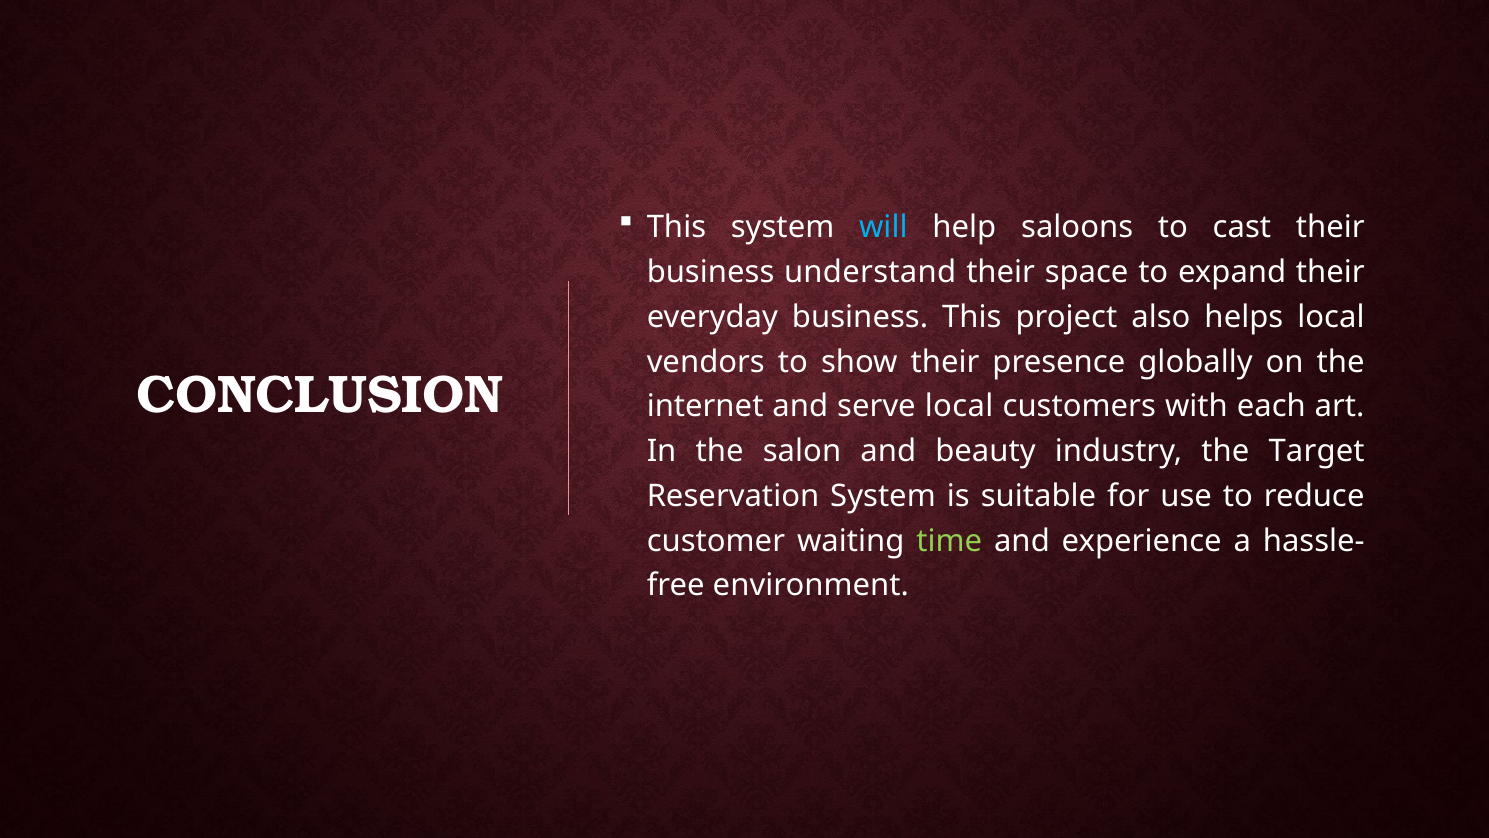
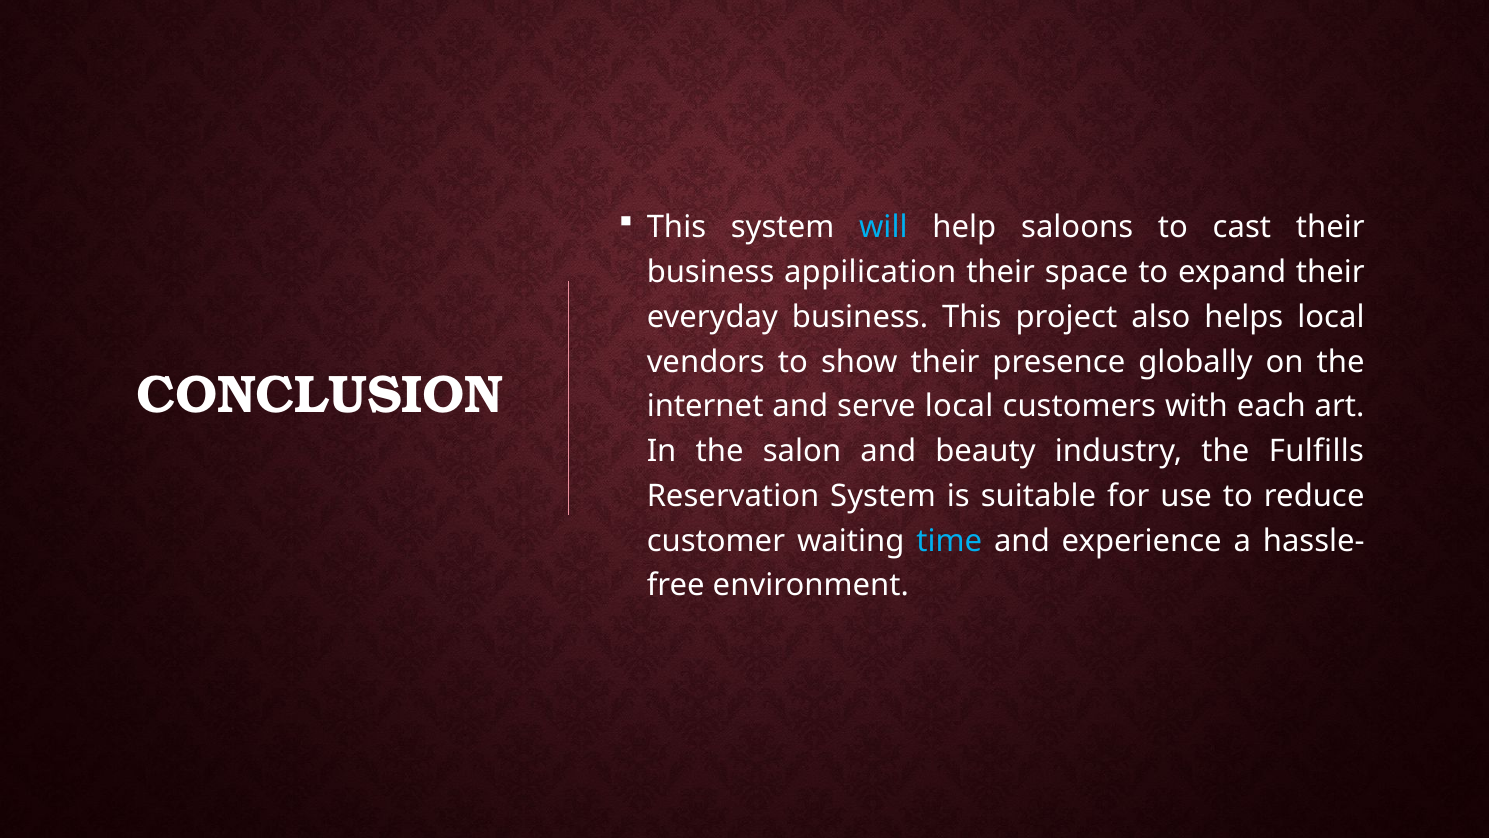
understand: understand -> appilication
Target: Target -> Fulfills
time colour: light green -> light blue
